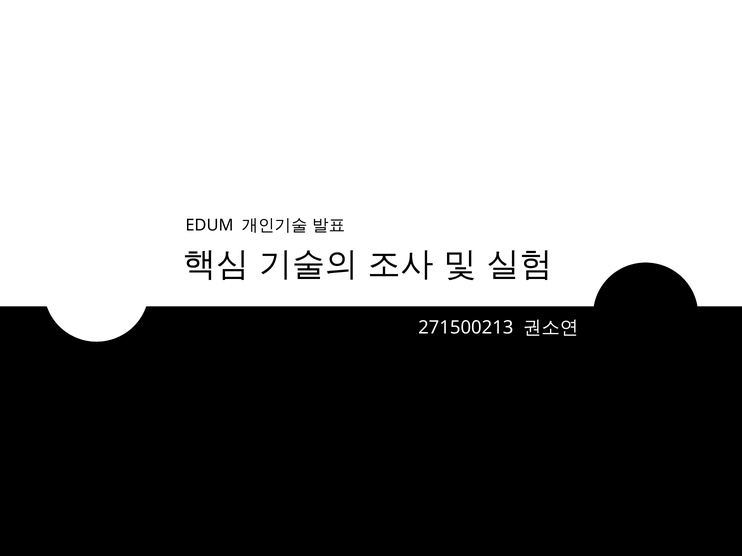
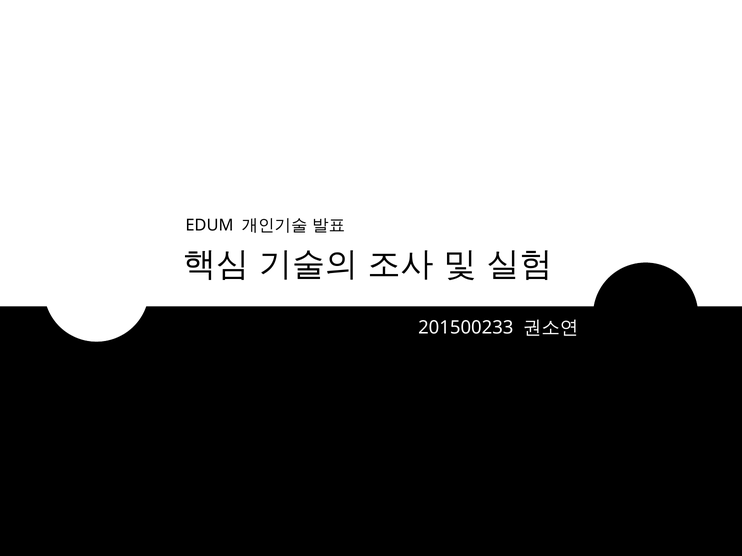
271500213: 271500213 -> 201500233
